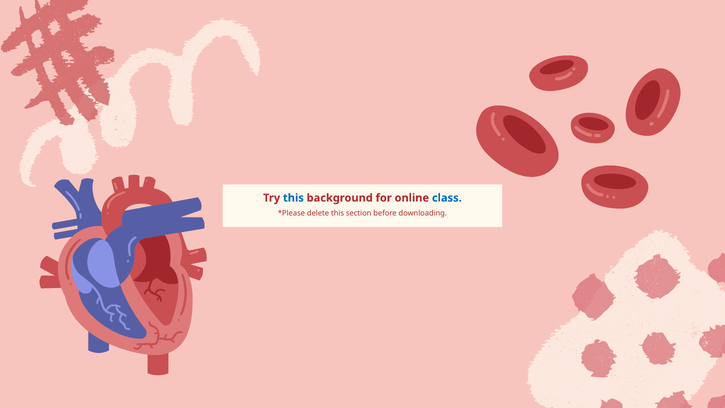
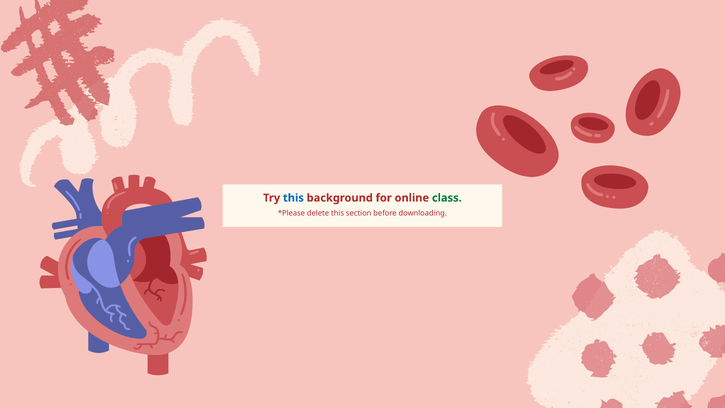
class colour: blue -> green
